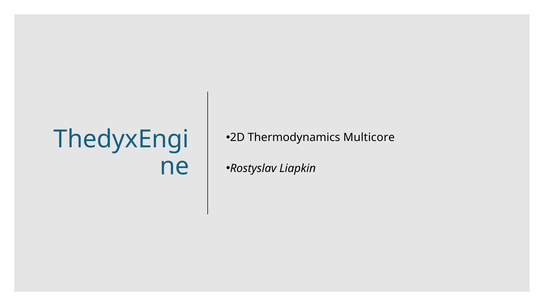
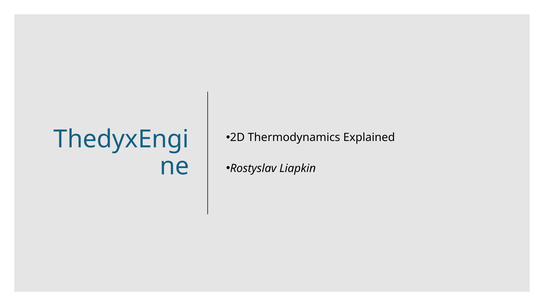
Multicore: Multicore -> Explained
